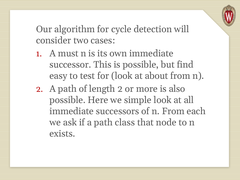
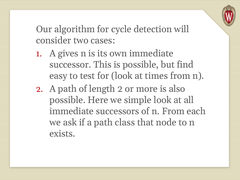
must: must -> gives
about: about -> times
